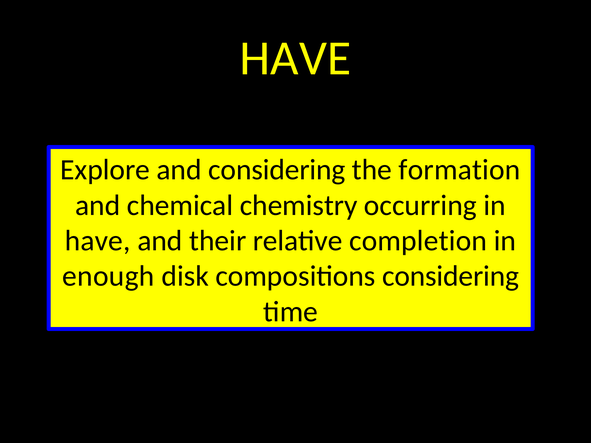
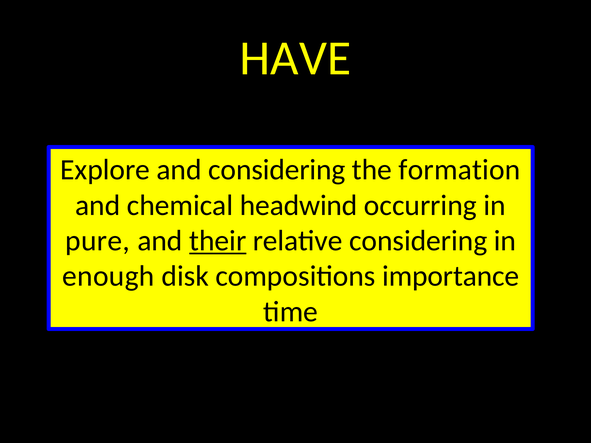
chemistry: chemistry -> headwind
have at (98, 241): have -> pure
their underline: none -> present
relative completion: completion -> considering
compositions considering: considering -> importance
